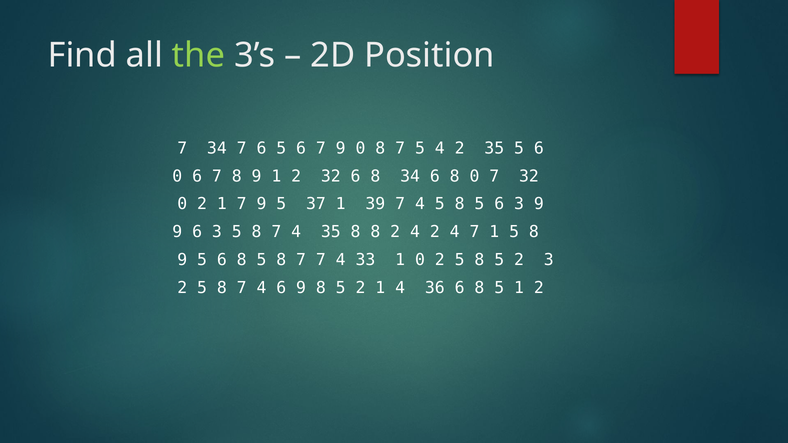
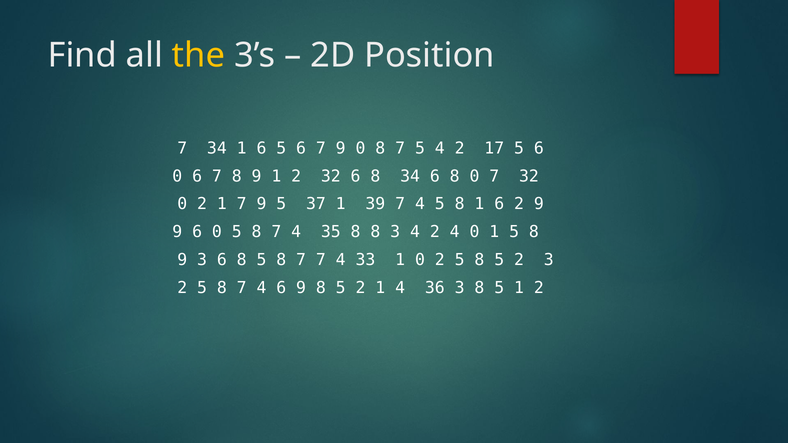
the colour: light green -> yellow
34 7: 7 -> 1
2 35: 35 -> 17
4 5 8 5: 5 -> 1
3 at (519, 204): 3 -> 2
9 6 3: 3 -> 0
8 2: 2 -> 3
4 7: 7 -> 0
5 at (202, 260): 5 -> 3
36 6: 6 -> 3
